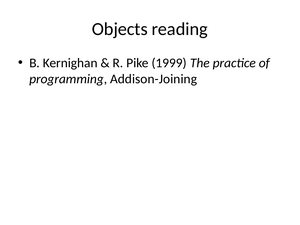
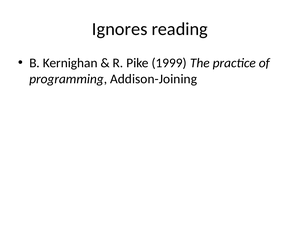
Objects: Objects -> Ignores
